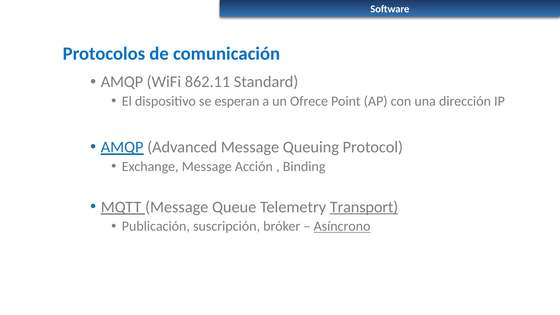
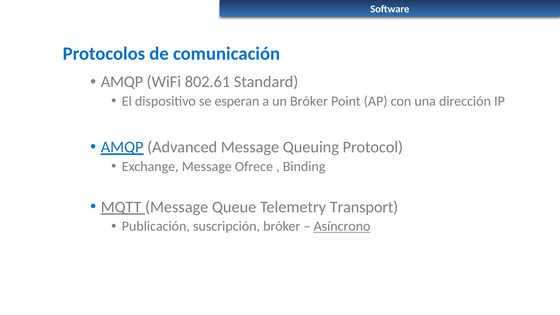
862.11: 862.11 -> 802.61
un Ofrece: Ofrece -> Bróker
Acción: Acción -> Ofrece
Transport underline: present -> none
